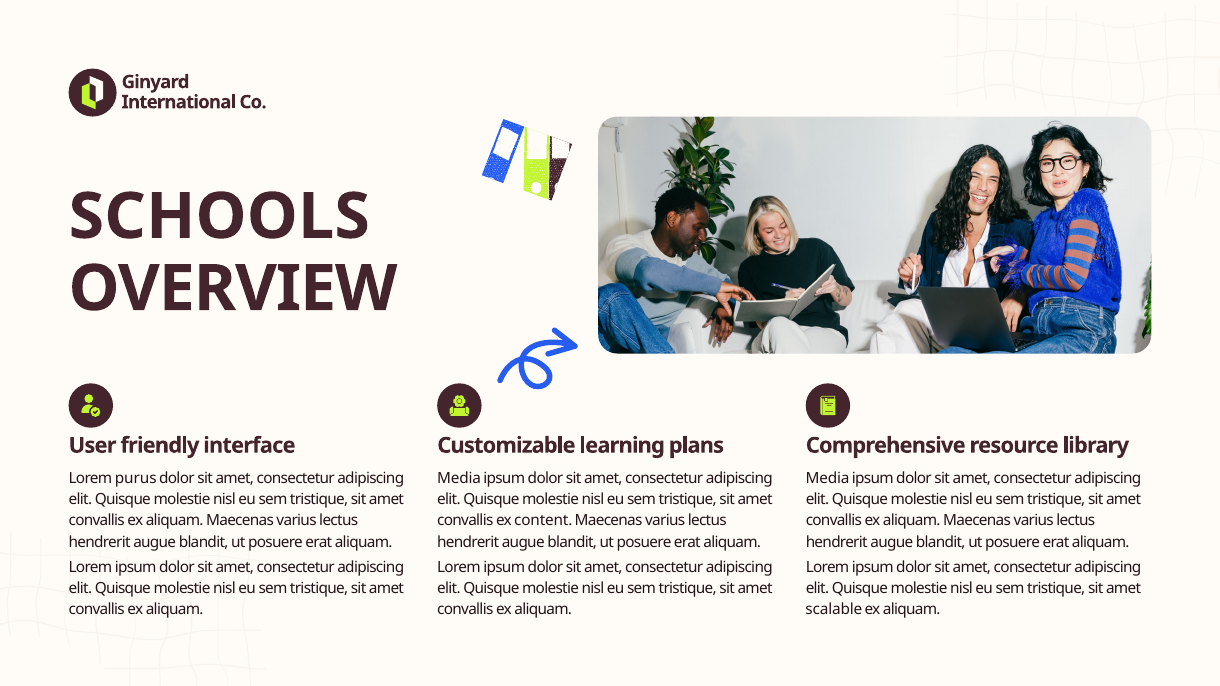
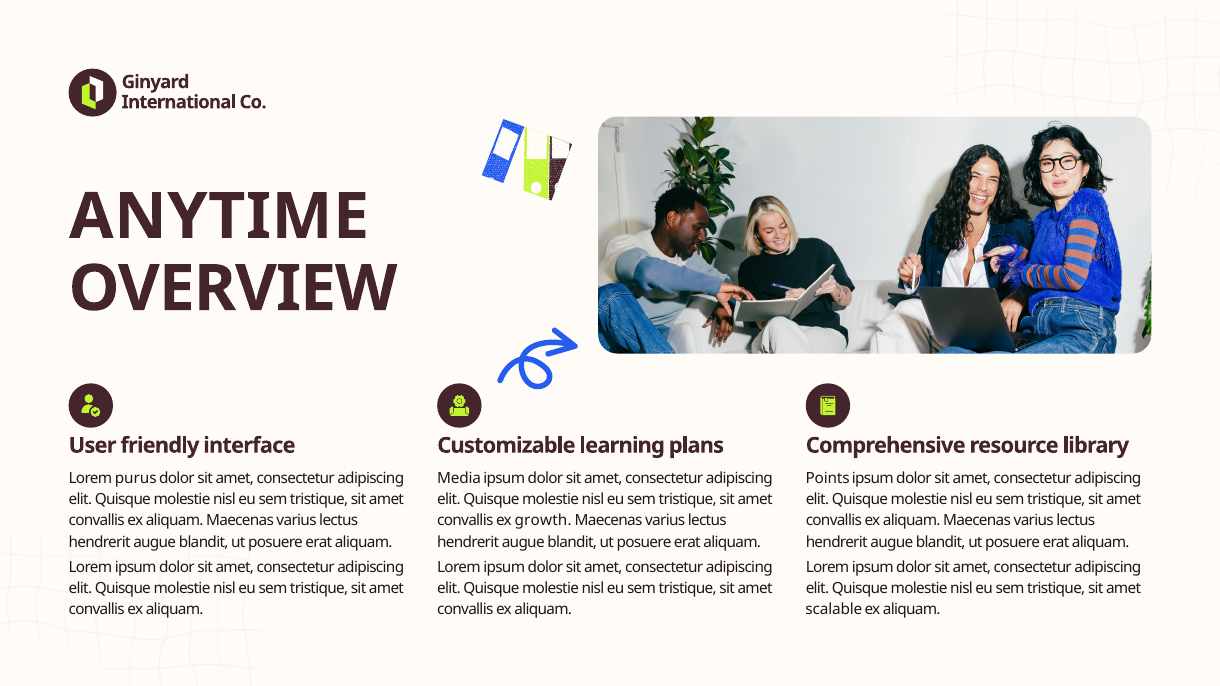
SCHOOLS: SCHOOLS -> ANYTIME
Media at (828, 478): Media -> Points
content: content -> growth
